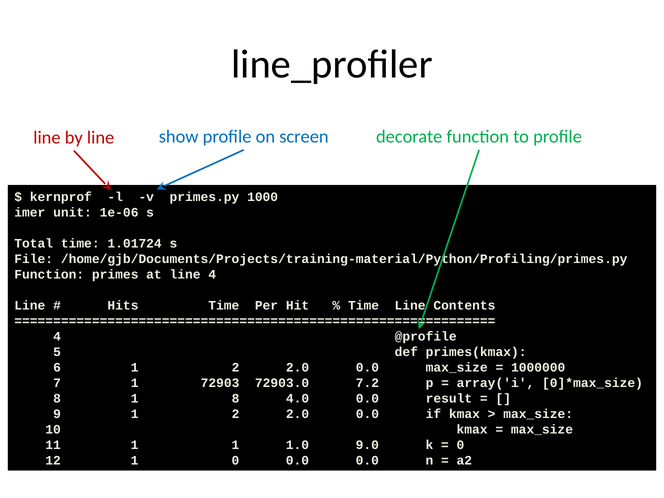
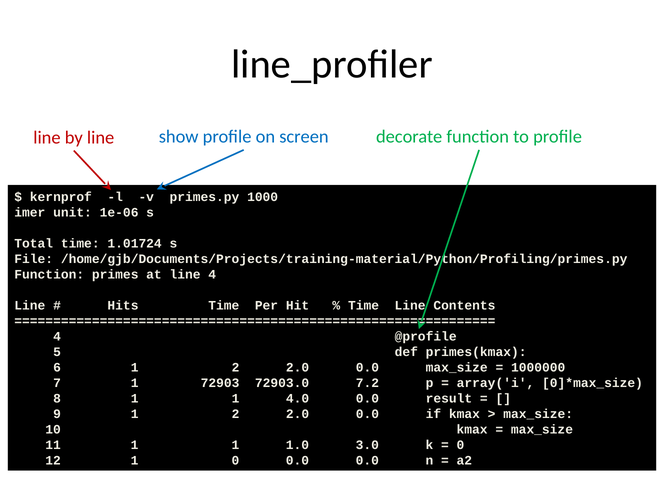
8 1 8: 8 -> 1
9.0: 9.0 -> 3.0
